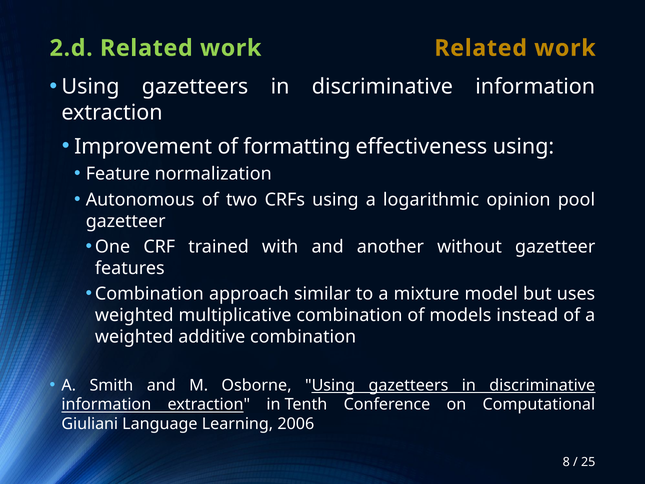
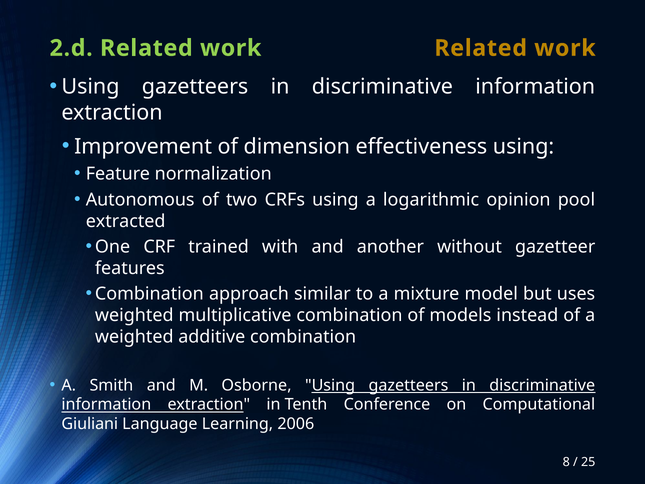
formatting: formatting -> dimension
gazetteer at (126, 221): gazetteer -> extracted
